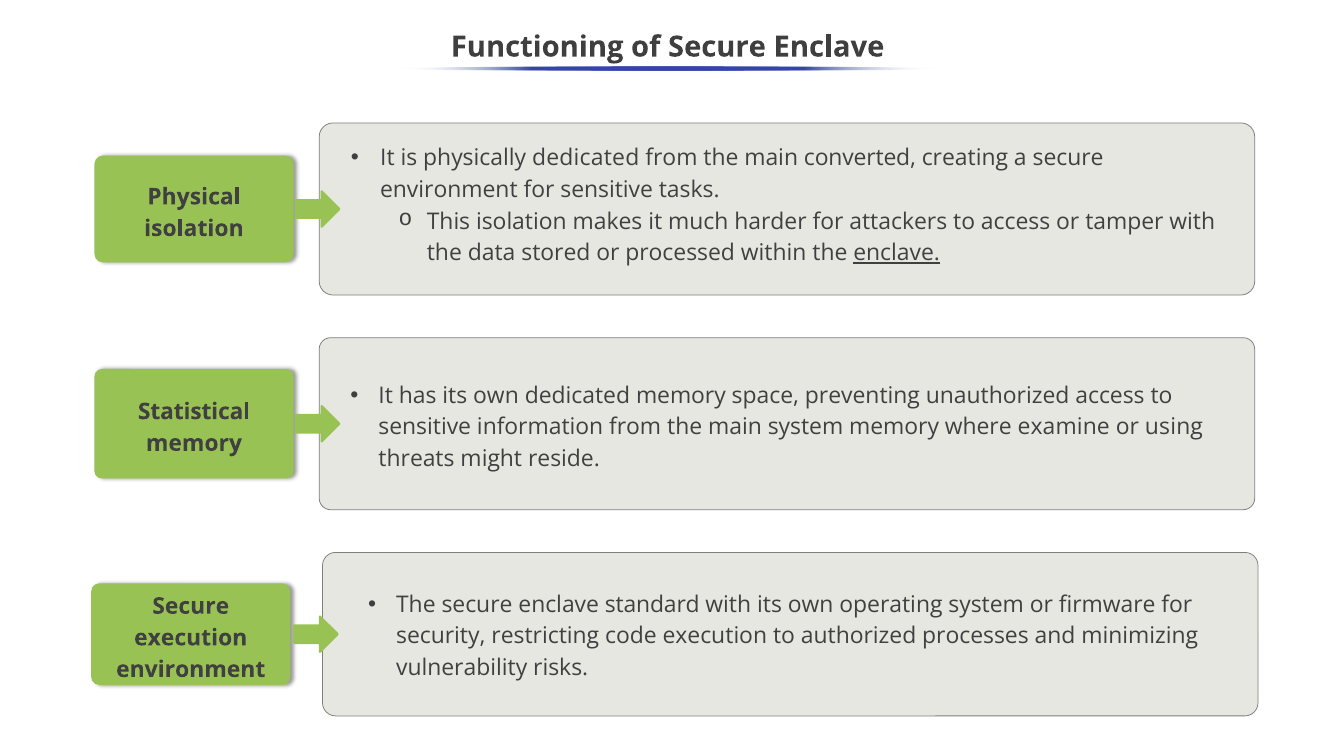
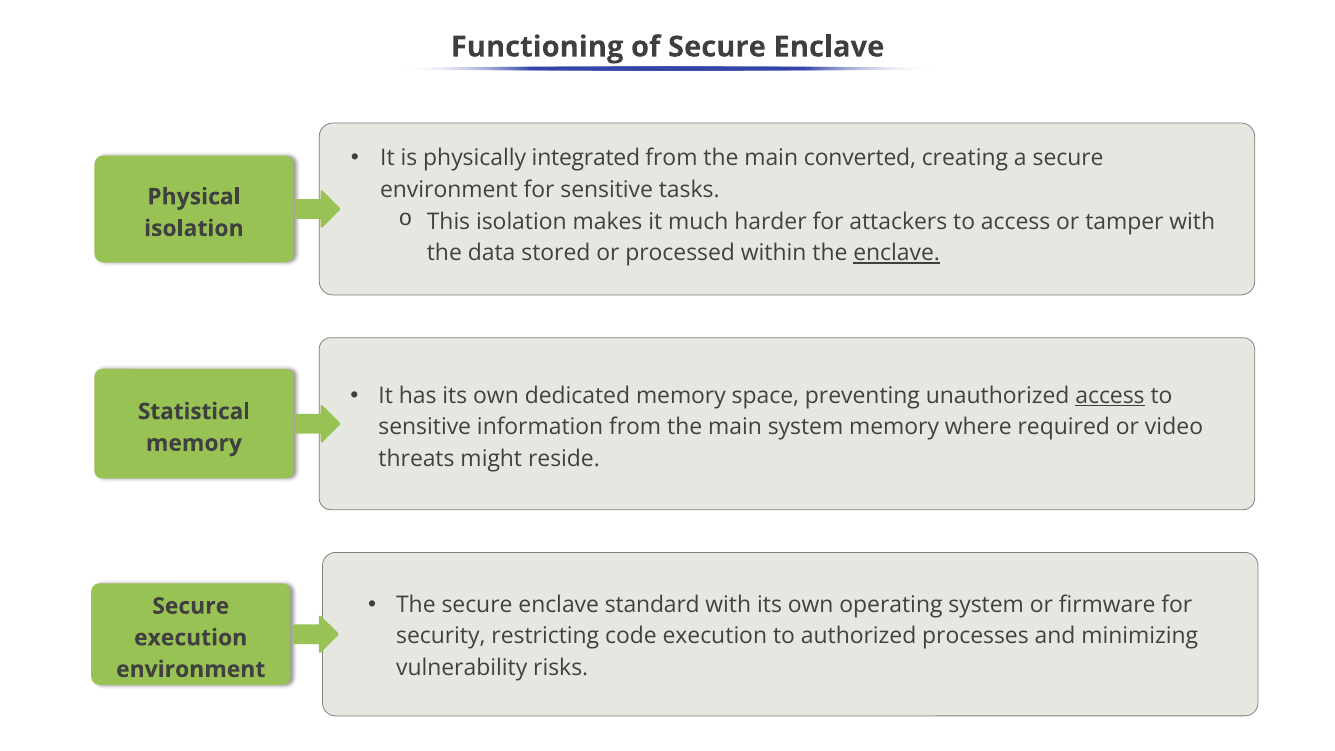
physically dedicated: dedicated -> integrated
access at (1110, 396) underline: none -> present
examine: examine -> required
using: using -> video
